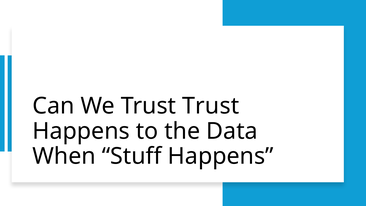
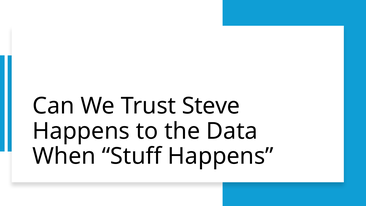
Trust Trust: Trust -> Steve
